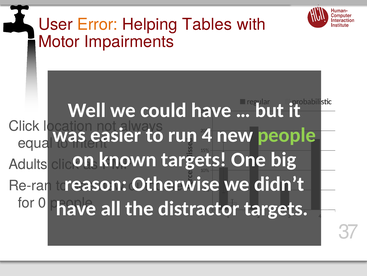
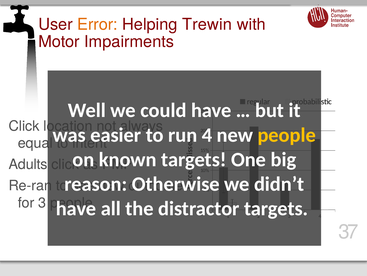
Tables: Tables -> Trewin
people at (287, 135) colour: light green -> yellow
for 0: 0 -> 3
